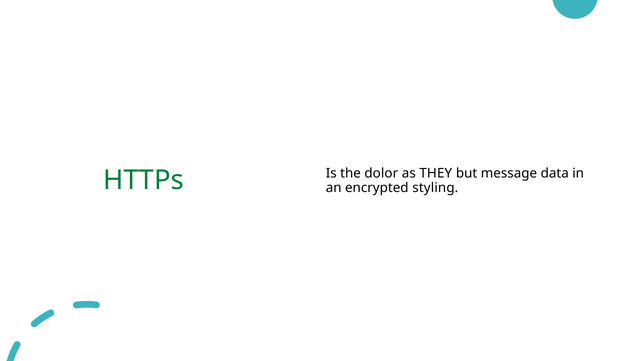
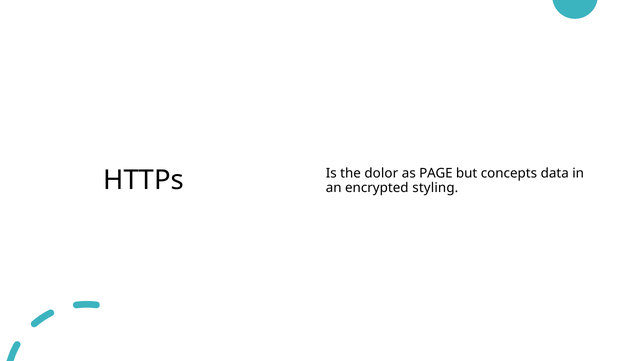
HTTPs colour: green -> black
THEY: THEY -> PAGE
message: message -> concepts
